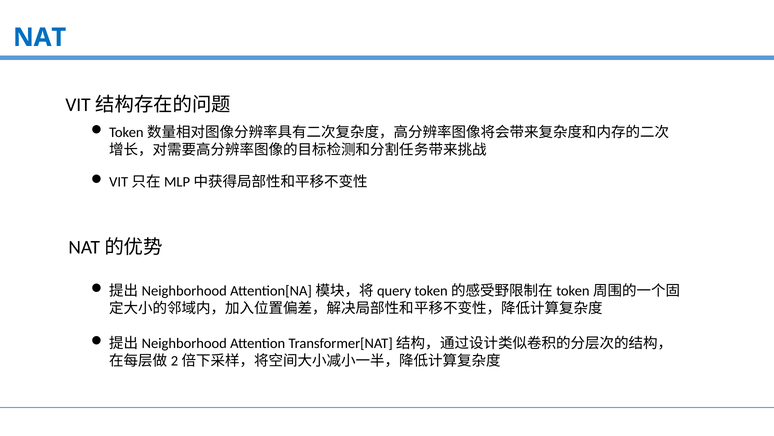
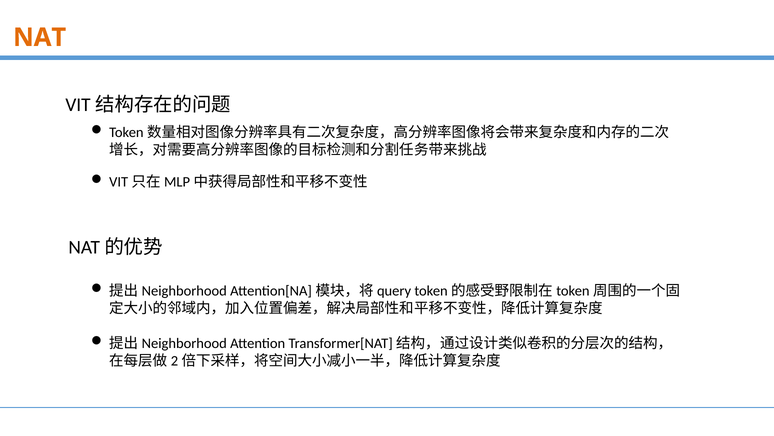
NAT colour: blue -> orange
